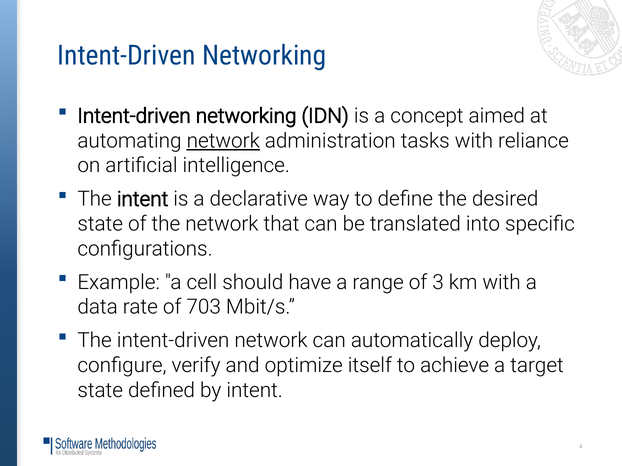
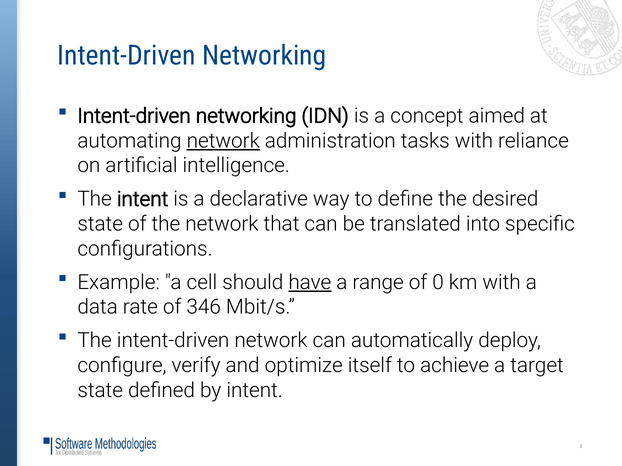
have underline: none -> present
3: 3 -> 0
703: 703 -> 346
